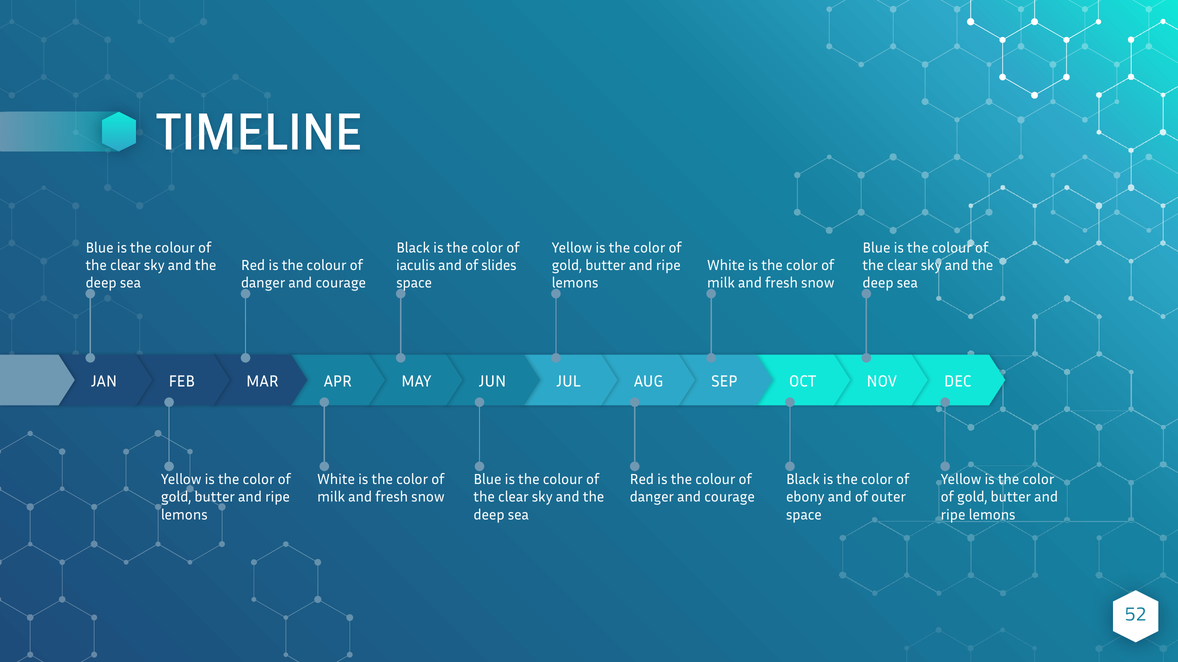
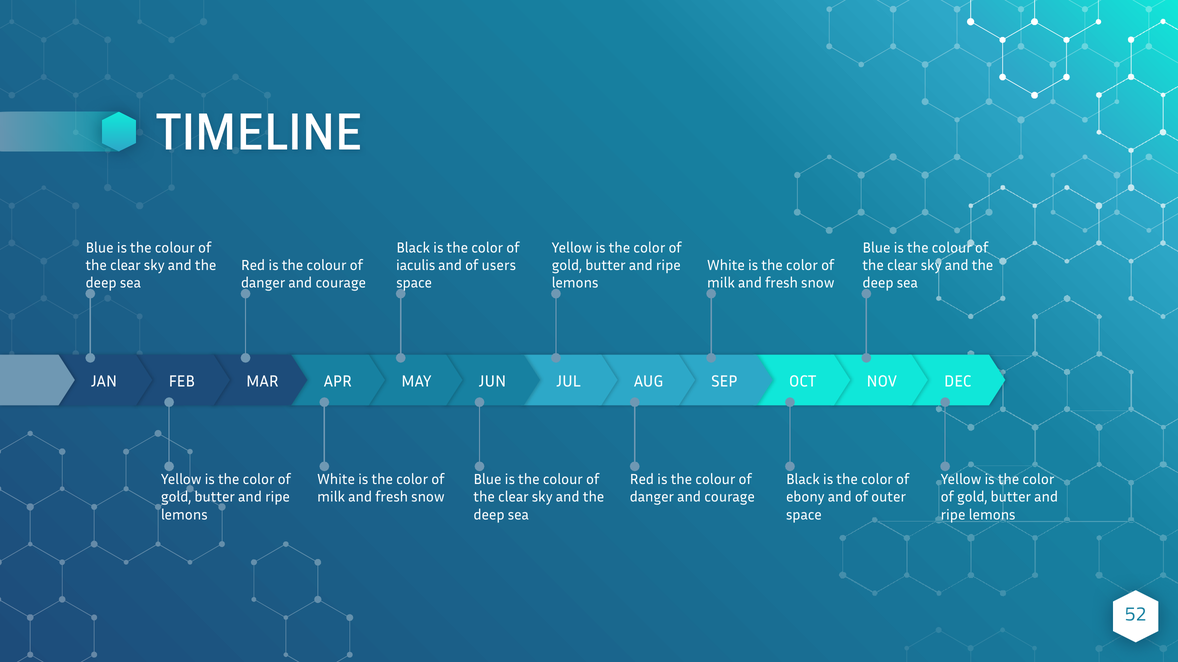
slides: slides -> users
